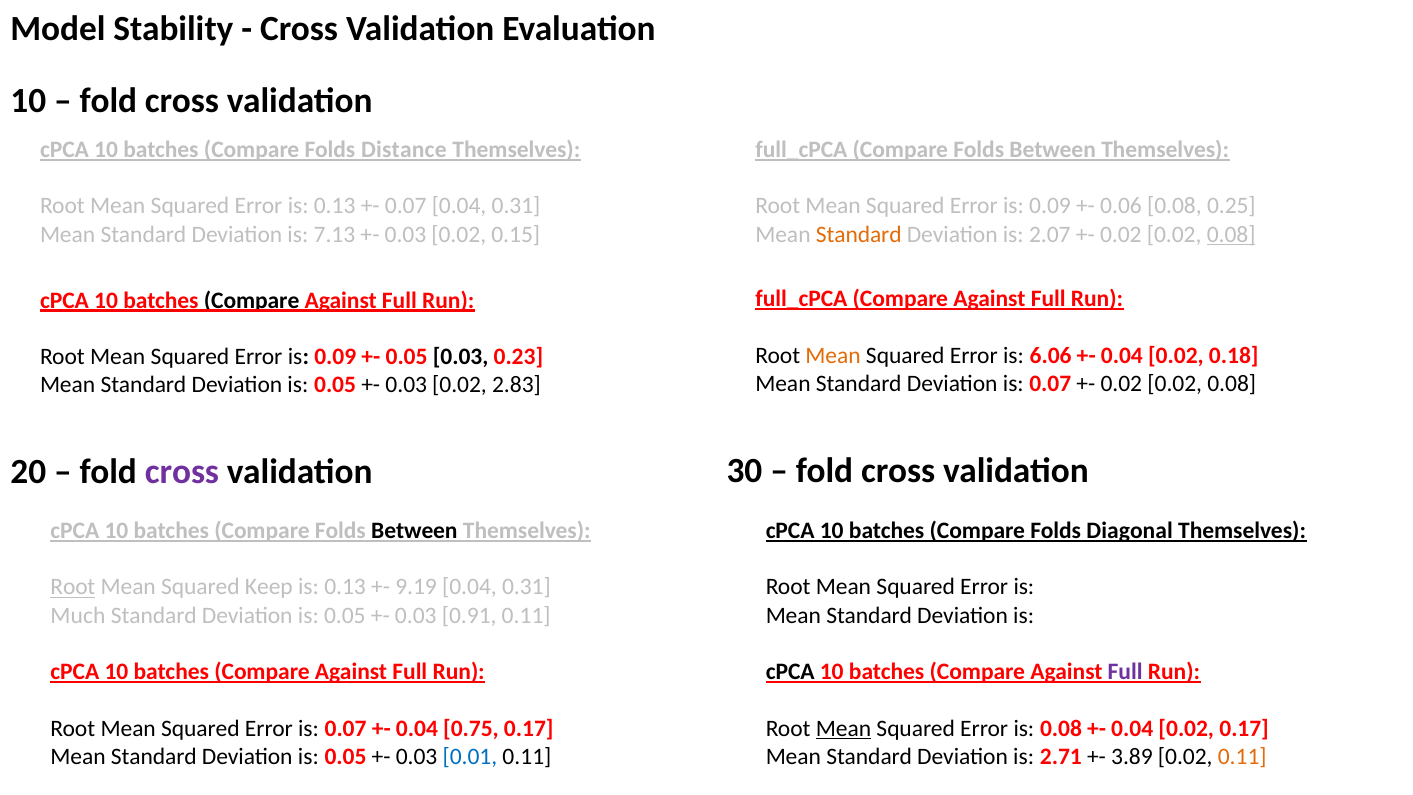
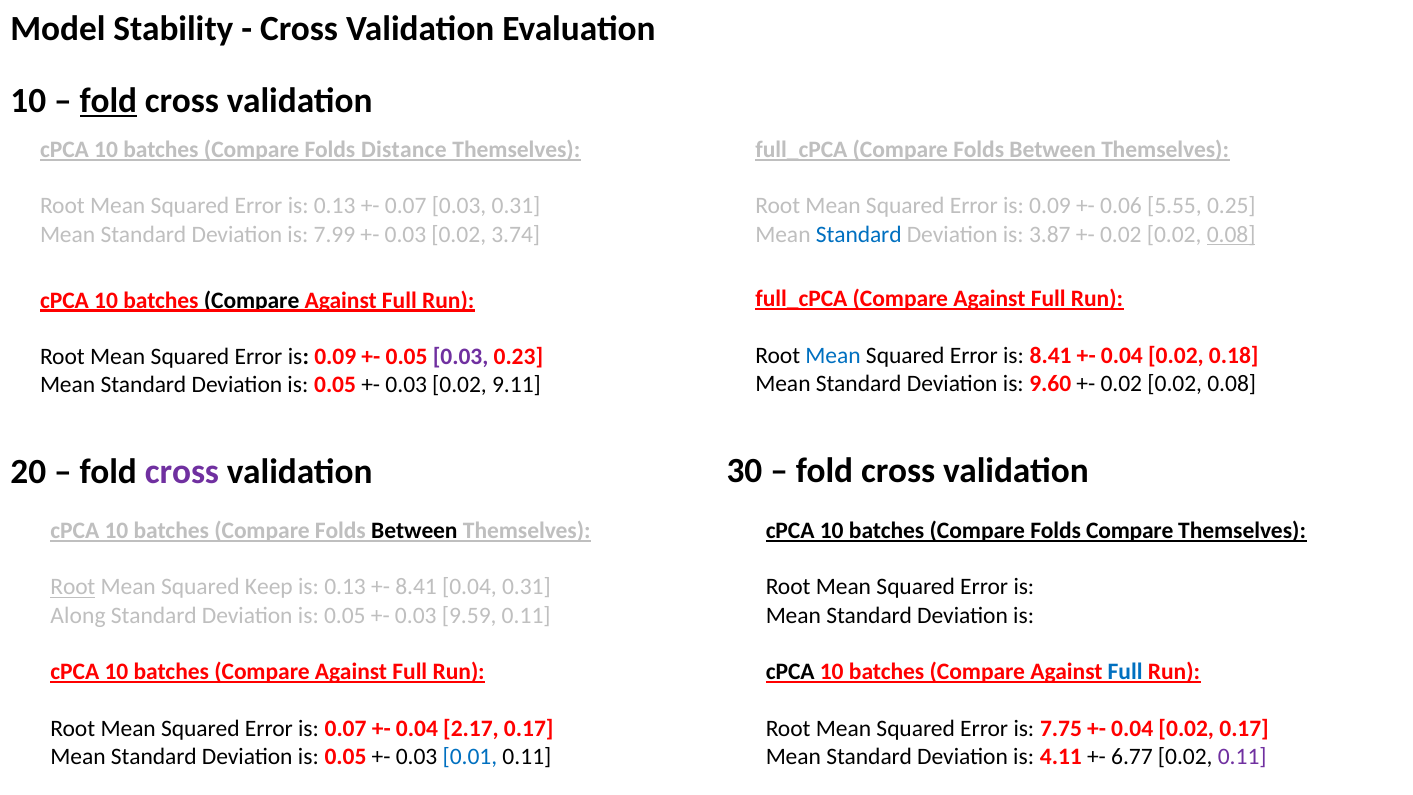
fold at (108, 100) underline: none -> present
0.07 0.04: 0.04 -> 0.03
0.06 0.08: 0.08 -> 5.55
7.13: 7.13 -> 7.99
0.15: 0.15 -> 3.74
Standard at (859, 234) colour: orange -> blue
2.07: 2.07 -> 3.87
Mean at (833, 355) colour: orange -> blue
is 6.06: 6.06 -> 8.41
0.03 at (461, 357) colour: black -> purple
Deviation is 0.07: 0.07 -> 9.60
2.83: 2.83 -> 9.11
Folds Diagonal: Diagonal -> Compare
9.19 at (416, 587): 9.19 -> 8.41
Much: Much -> Along
0.91: 0.91 -> 9.59
Full at (1125, 672) colour: purple -> blue
0.75: 0.75 -> 2.17
Mean at (843, 728) underline: present -> none
is 0.08: 0.08 -> 7.75
2.71: 2.71 -> 4.11
3.89: 3.89 -> 6.77
0.11 at (1242, 756) colour: orange -> purple
